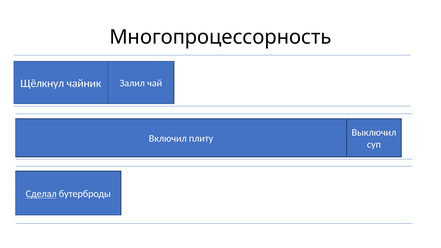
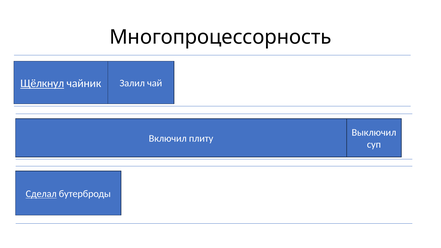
Щёлкнул underline: none -> present
